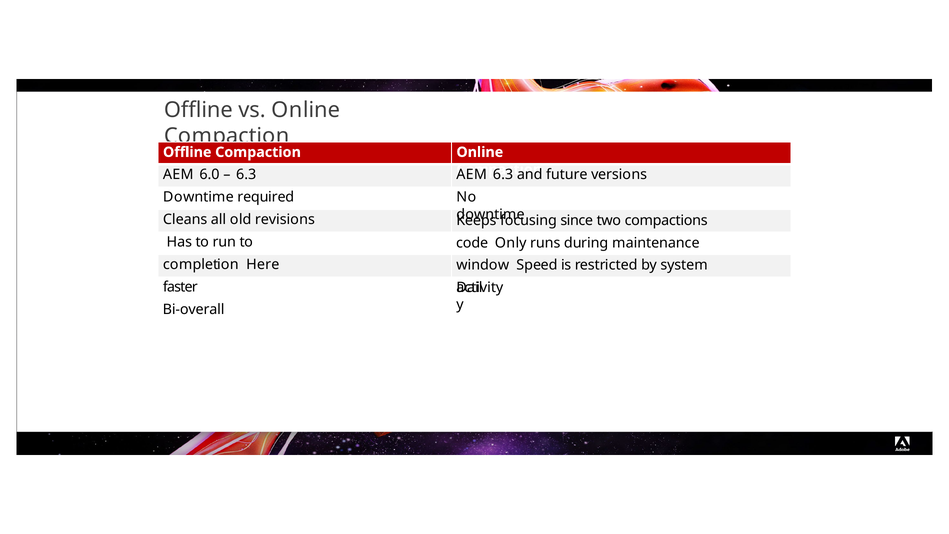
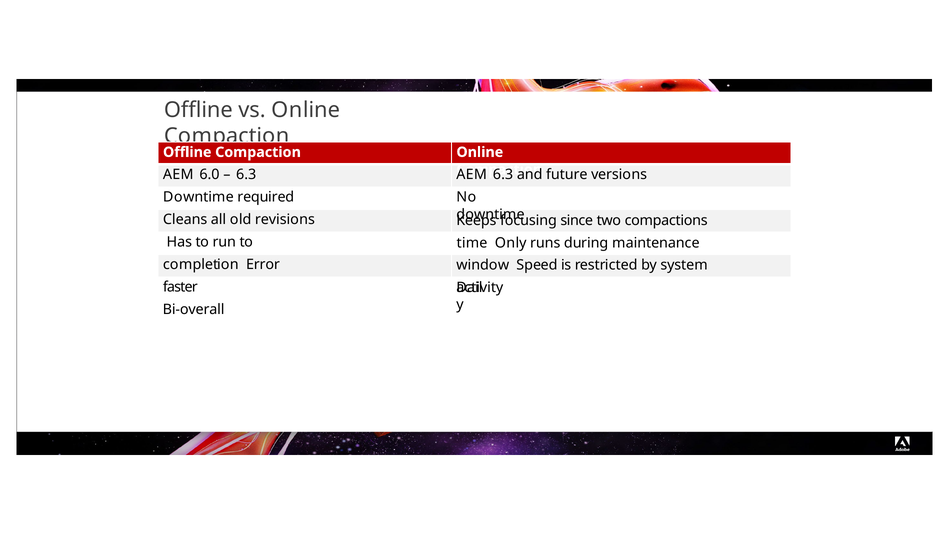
code: code -> time
Here: Here -> Error
